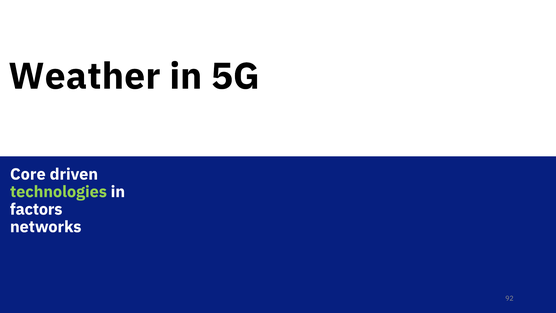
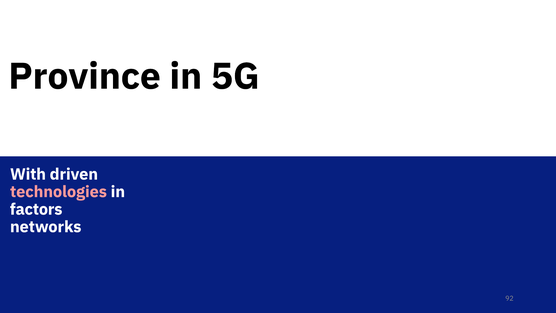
Weather: Weather -> Province
Core: Core -> With
technologies colour: light green -> pink
